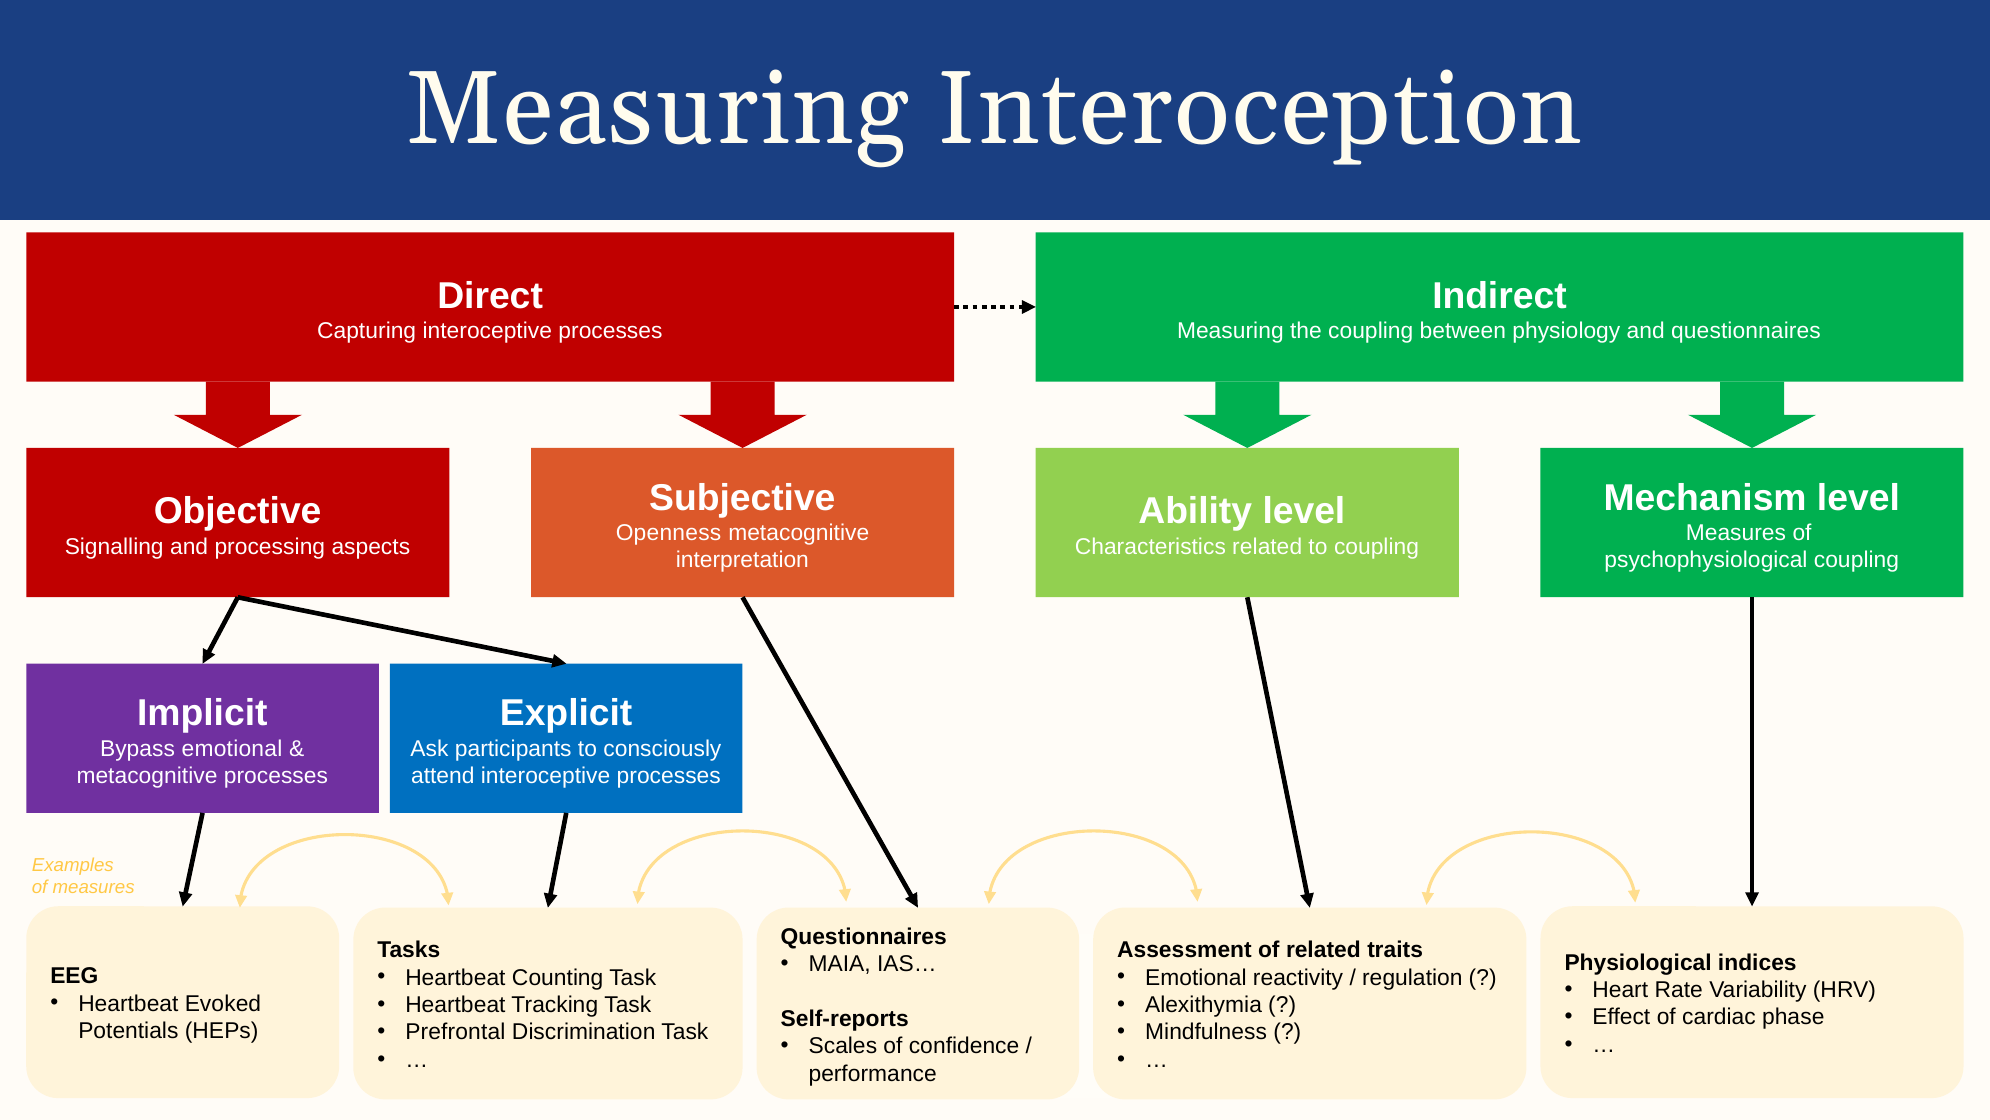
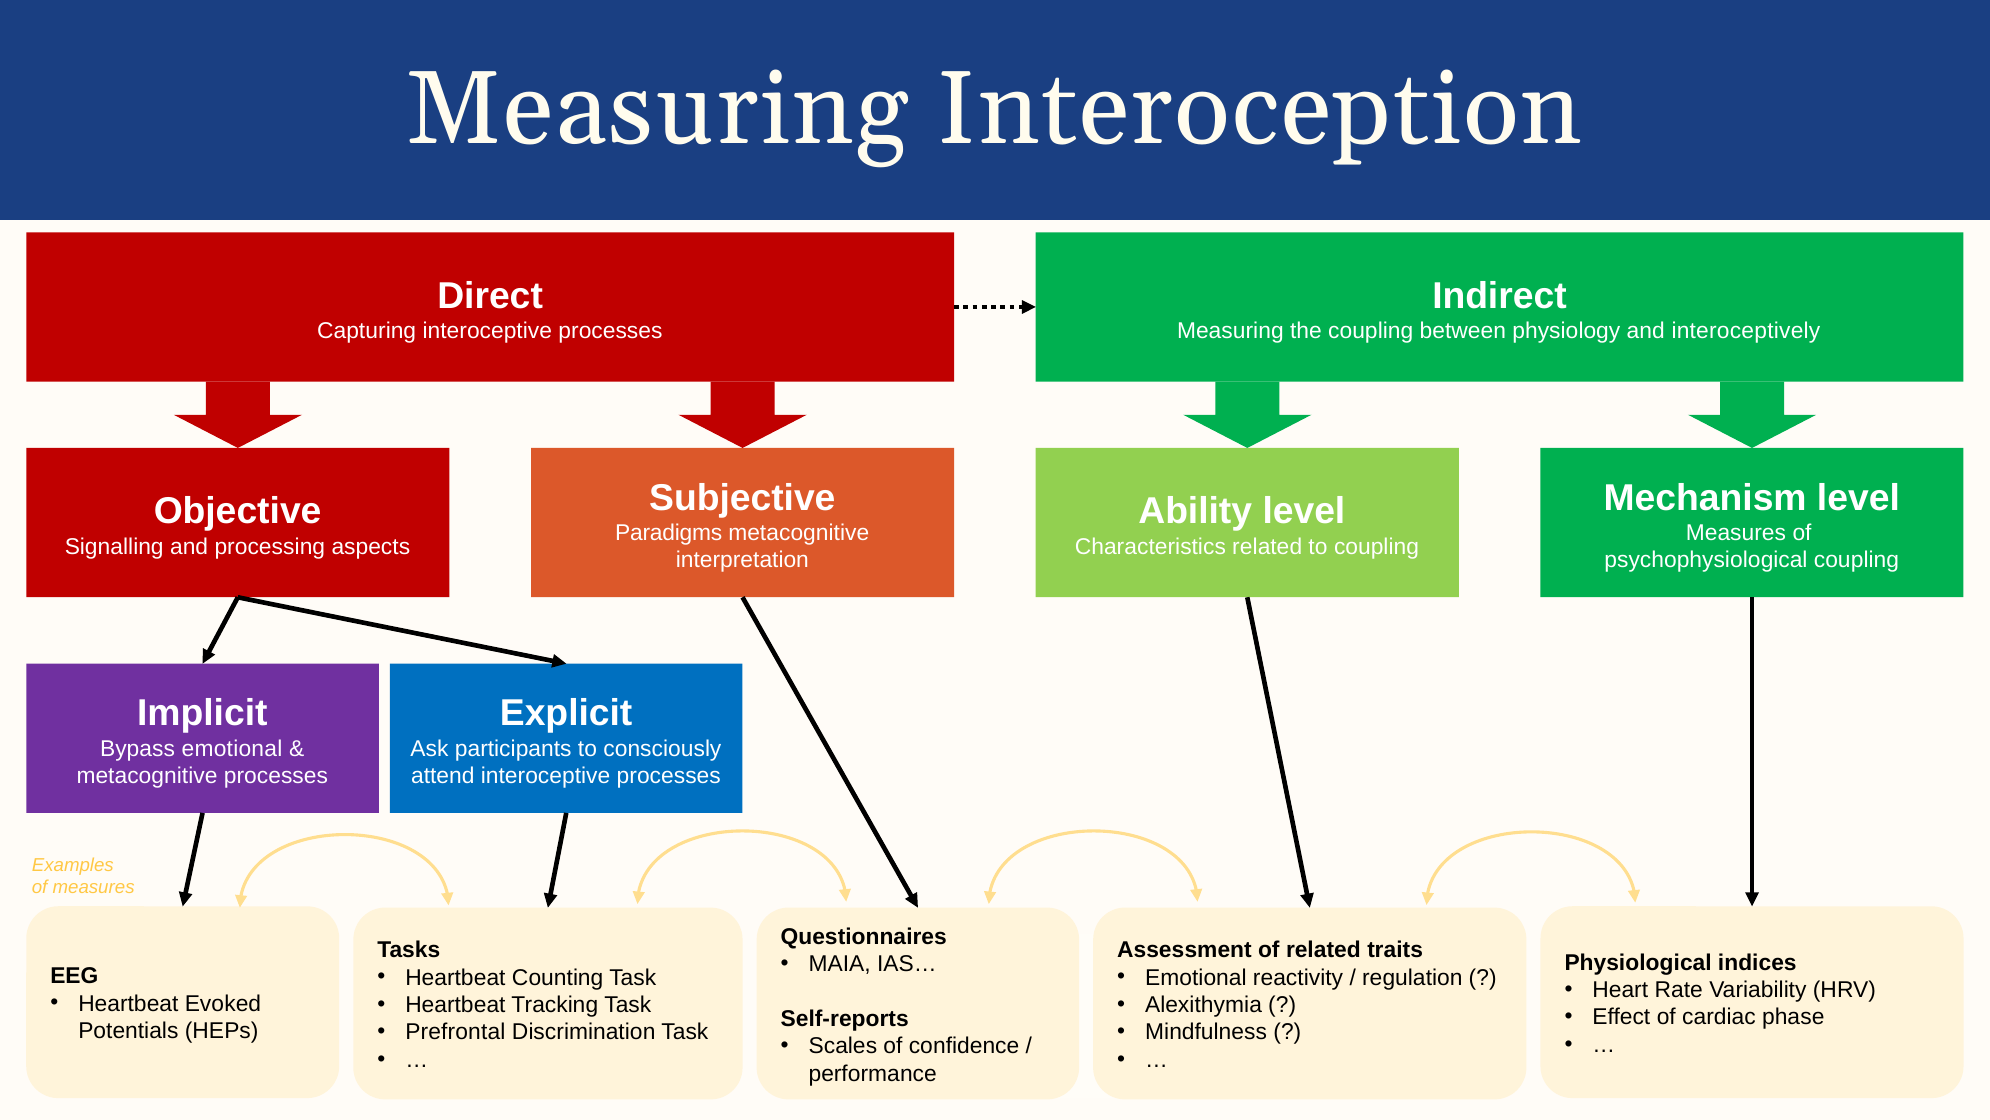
and questionnaires: questionnaires -> interoceptively
Openness: Openness -> Paradigms
